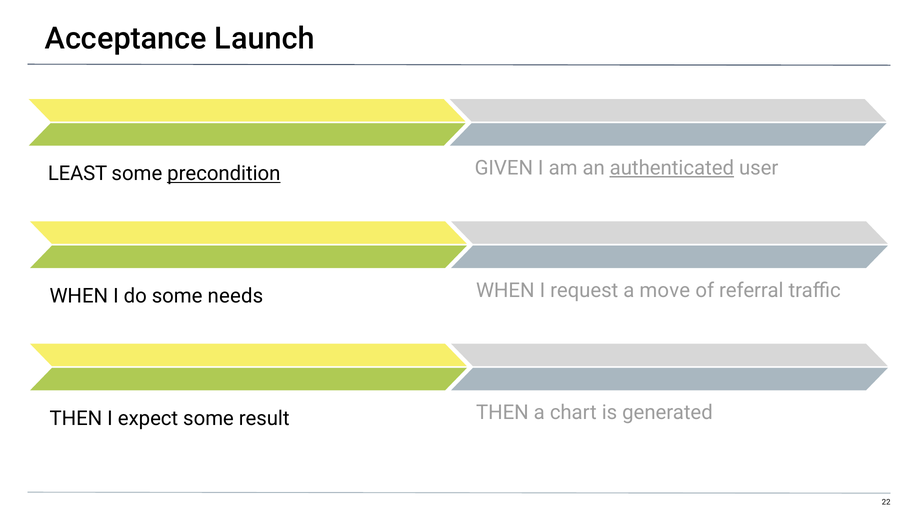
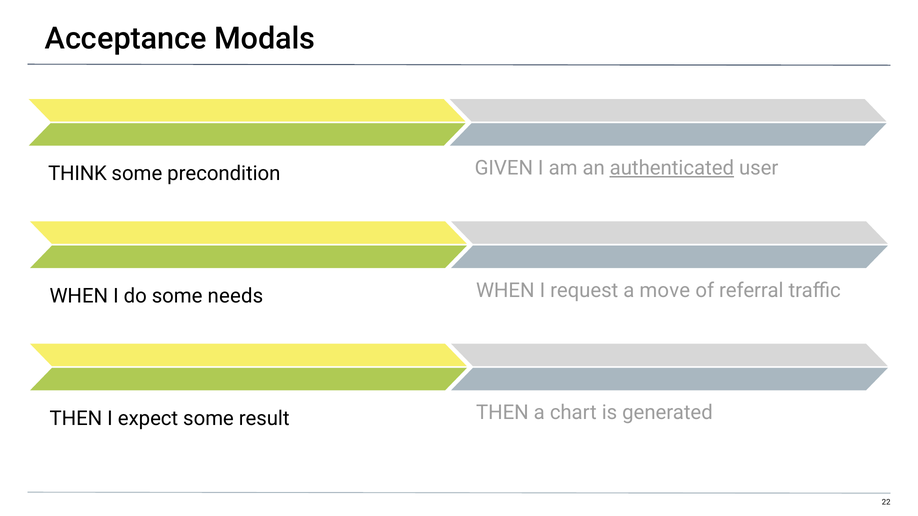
Launch: Launch -> Modals
LEAST: LEAST -> THINK
precondition underline: present -> none
